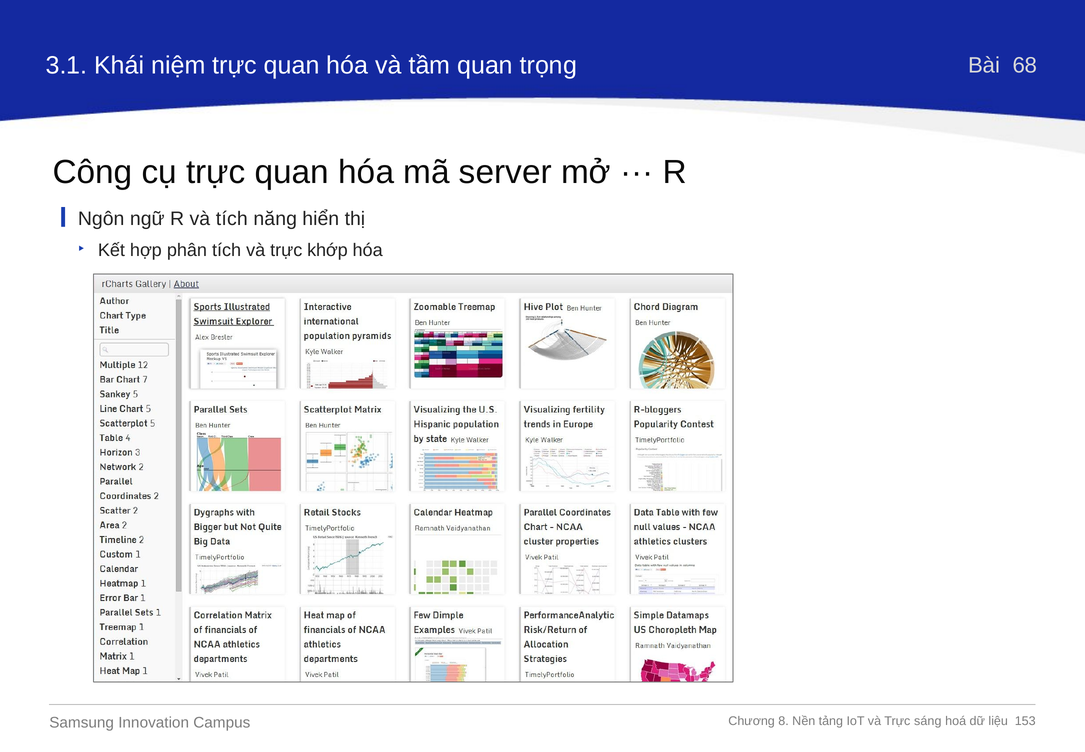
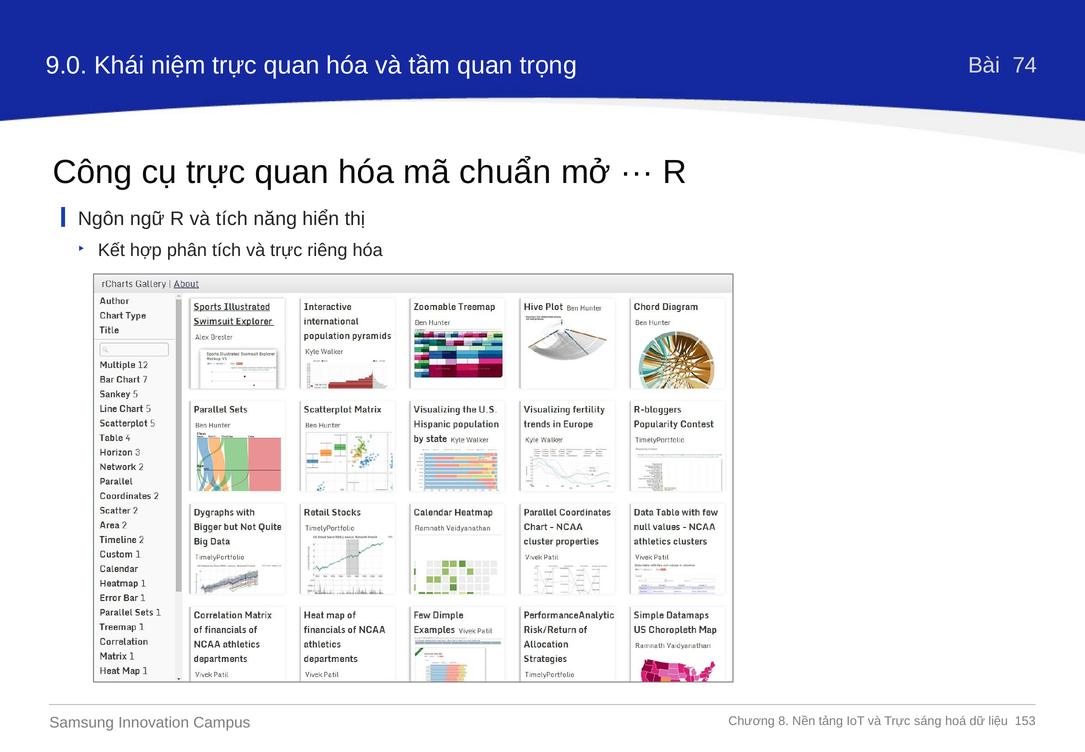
3.1: 3.1 -> 9.0
68: 68 -> 74
server: server -> chuẩn
khớp: khớp -> riêng
